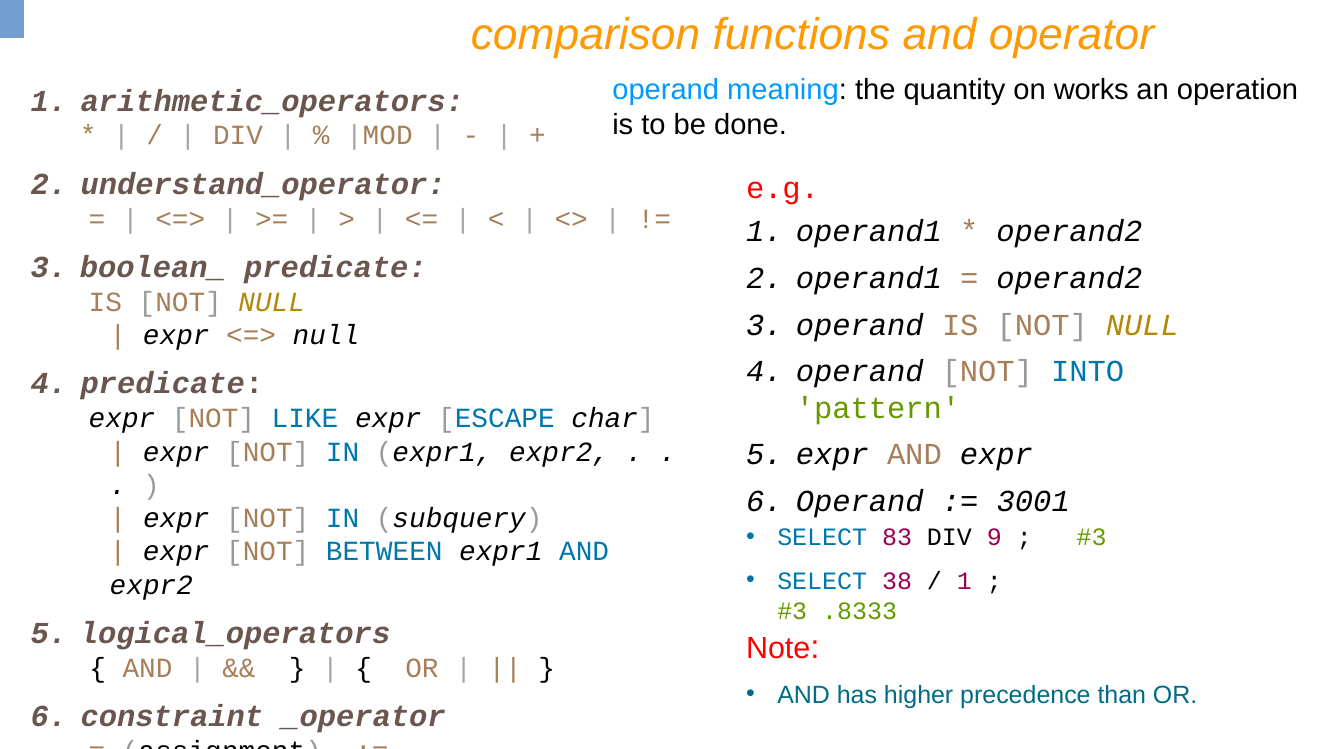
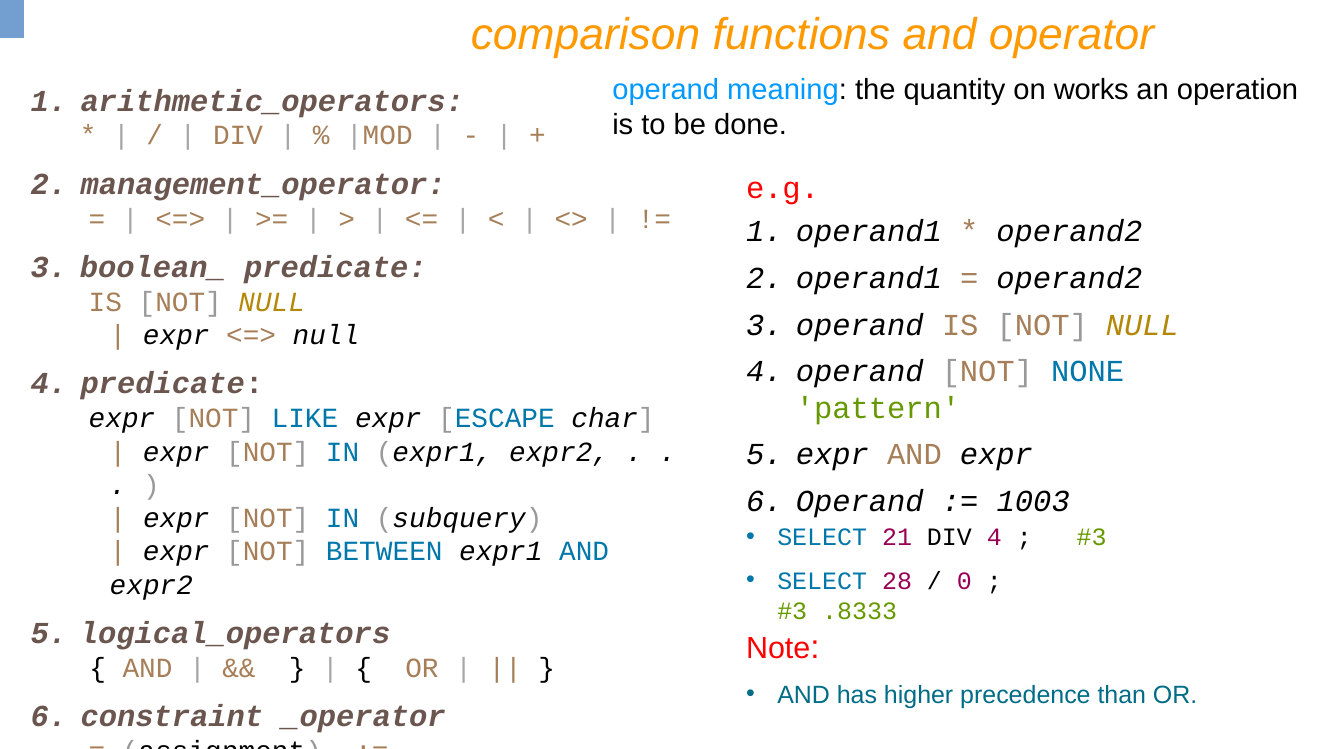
understand_operator: understand_operator -> management_operator
INTO: INTO -> NONE
3001: 3001 -> 1003
83: 83 -> 21
DIV 9: 9 -> 4
38: 38 -> 28
1 at (964, 581): 1 -> 0
